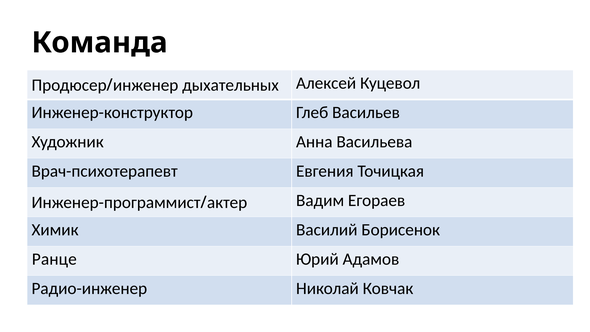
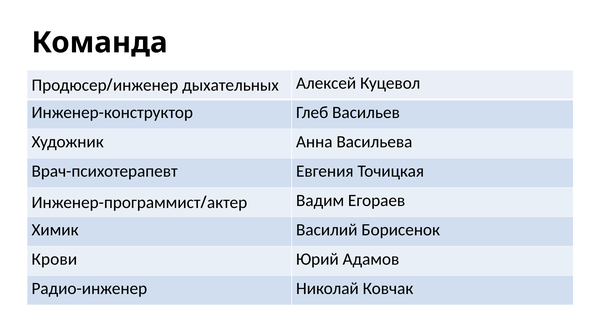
Ранце: Ранце -> Крови
